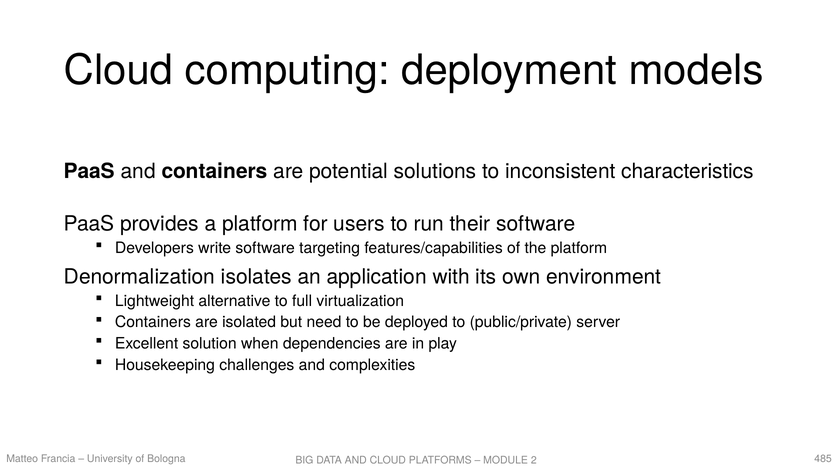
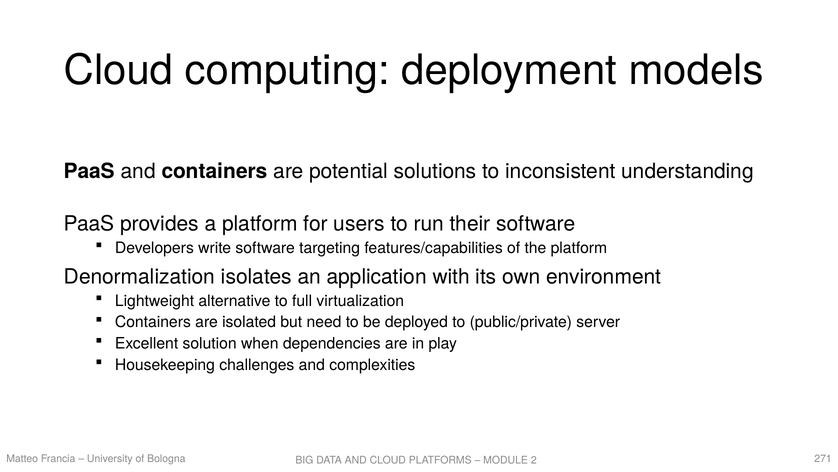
characteristics: characteristics -> understanding
485: 485 -> 271
